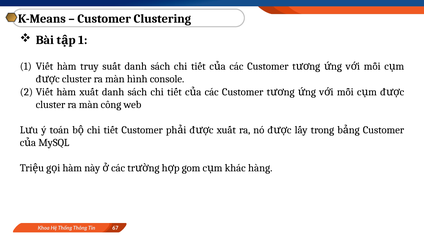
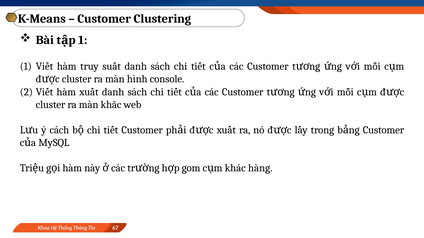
công: công -> khắc
toán: toán -> cách
